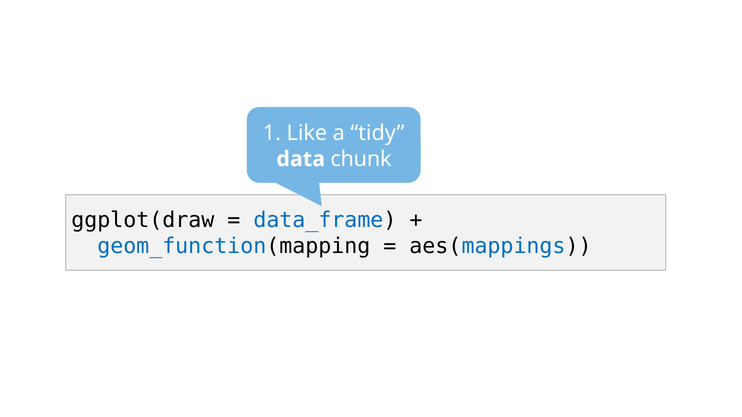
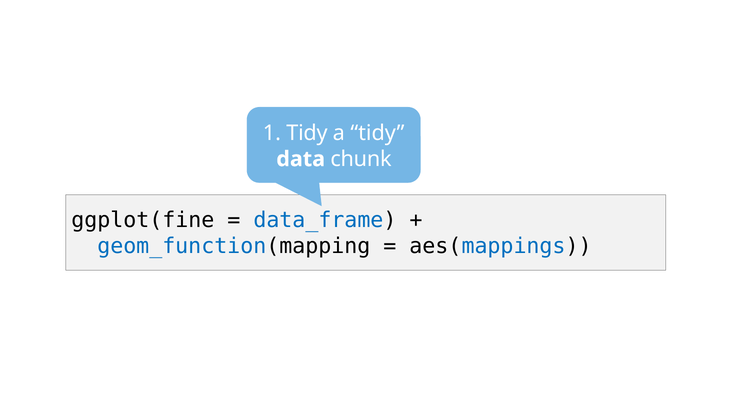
1 Like: Like -> Tidy
ggplot(draw: ggplot(draw -> ggplot(fine
